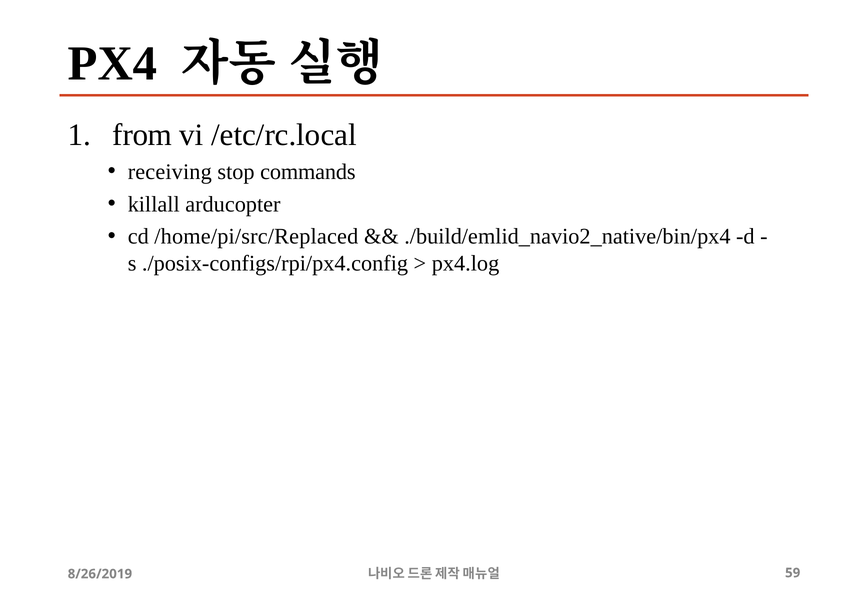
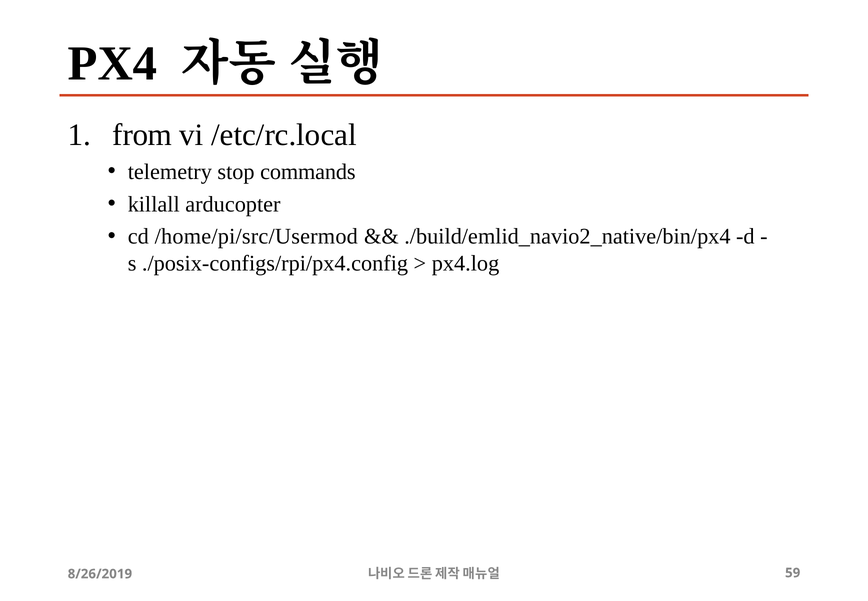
receiving: receiving -> telemetry
/home/pi/src/Replaced: /home/pi/src/Replaced -> /home/pi/src/Usermod
